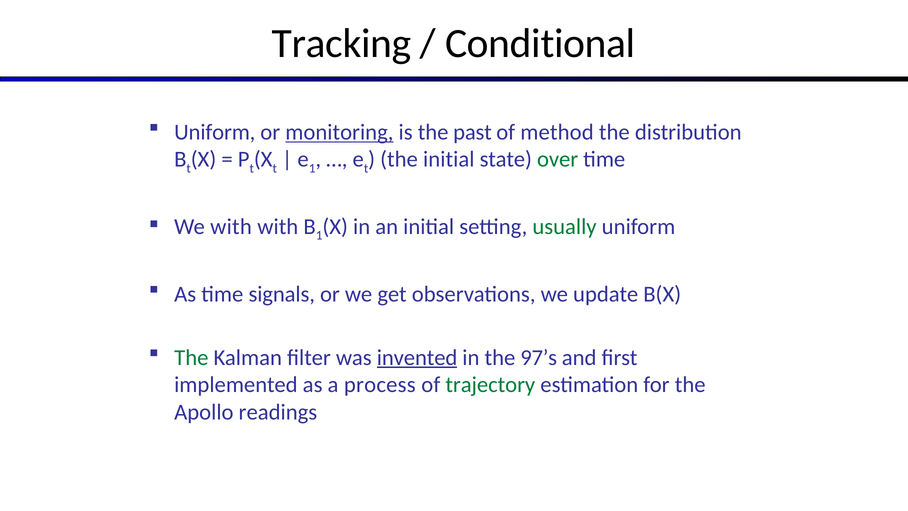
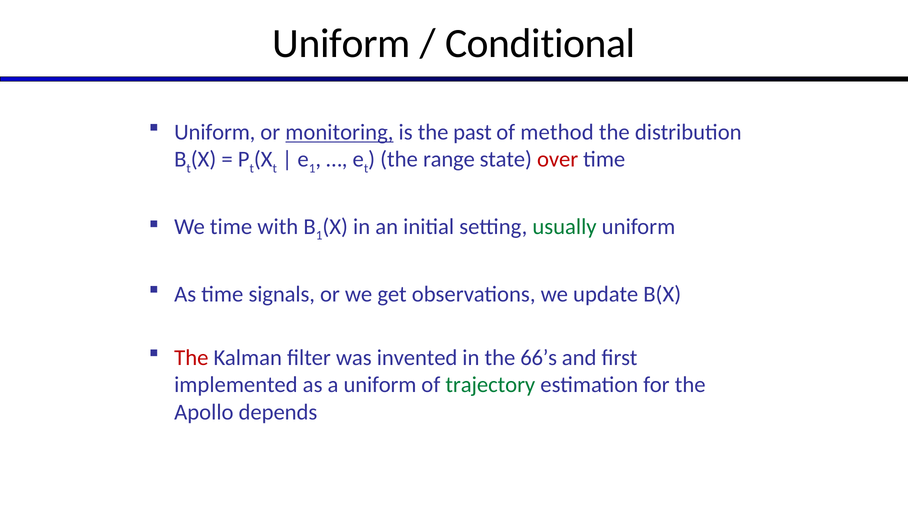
Tracking at (342, 44): Tracking -> Uniform
the initial: initial -> range
over colour: green -> red
We with: with -> time
The at (191, 357) colour: green -> red
invented underline: present -> none
97’s: 97’s -> 66’s
a process: process -> uniform
readings: readings -> depends
